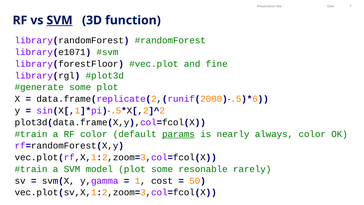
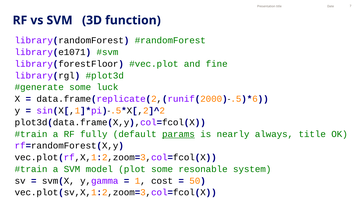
SVM at (60, 20) underline: present -> none
some plot: plot -> luck
RF color: color -> fully
always color: color -> title
rarely: rarely -> system
